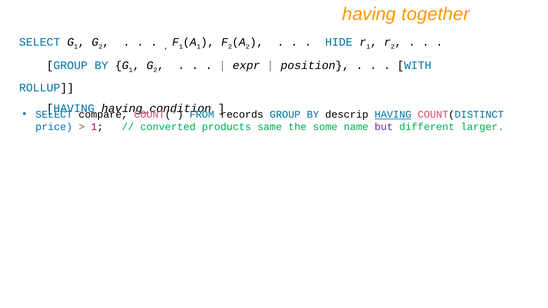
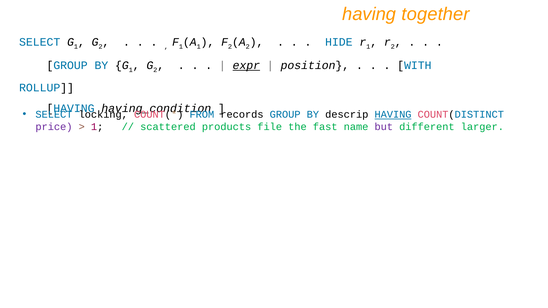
expr underline: none -> present
compare: compare -> locking
price colour: blue -> purple
converted: converted -> scattered
same: same -> file
some: some -> fast
